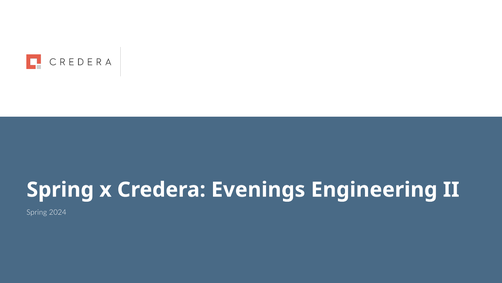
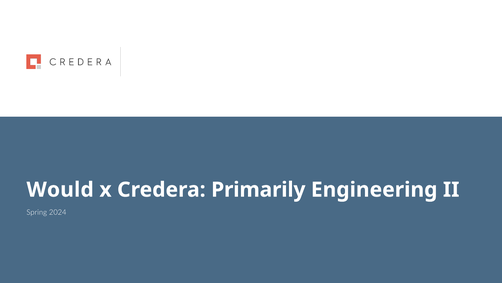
Spring at (60, 189): Spring -> Would
Evenings: Evenings -> Primarily
